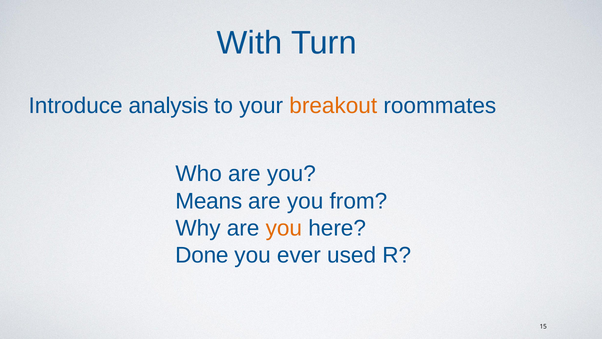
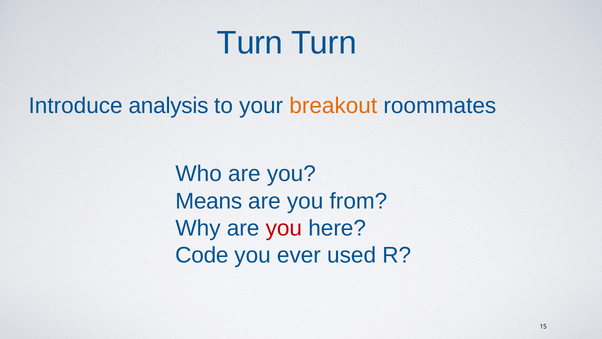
With at (250, 43): With -> Turn
you at (284, 228) colour: orange -> red
Done: Done -> Code
